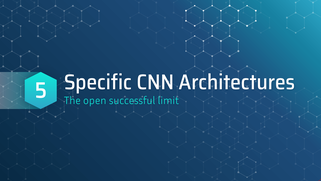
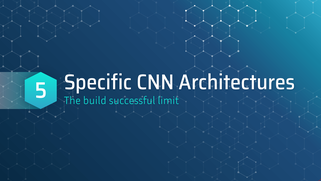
open: open -> build
